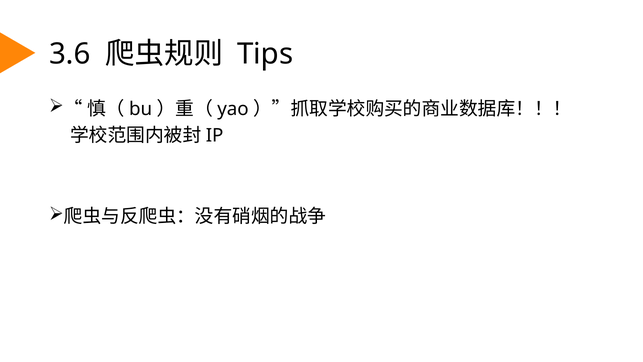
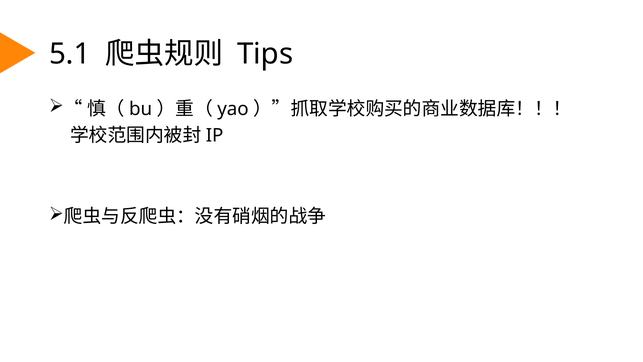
3.6: 3.6 -> 5.1
